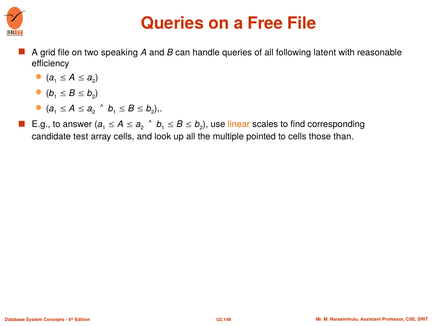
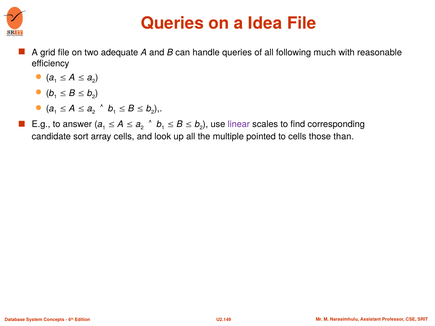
Free: Free -> Idea
speaking: speaking -> adequate
latent: latent -> much
linear colour: orange -> purple
test: test -> sort
